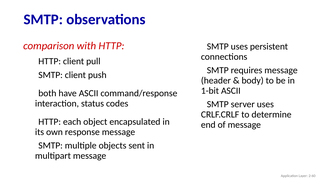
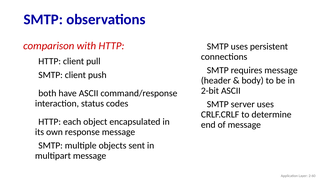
1-bit: 1-bit -> 2-bit
